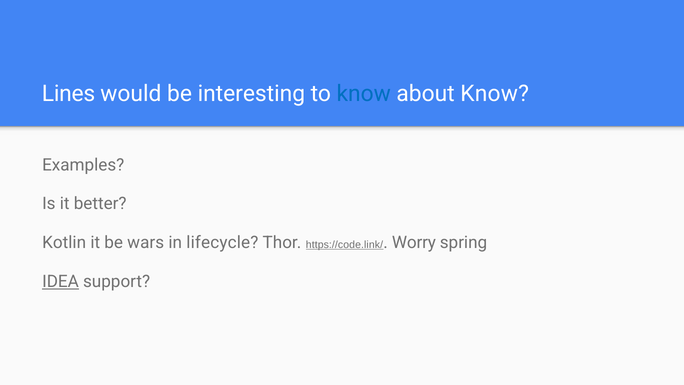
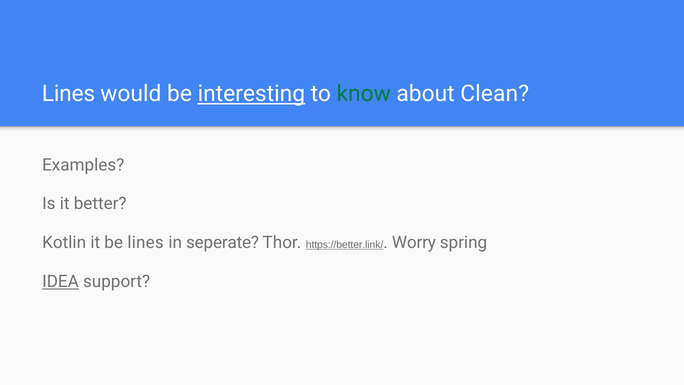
interesting underline: none -> present
know at (364, 94) colour: blue -> green
about Know: Know -> Clean
be wars: wars -> lines
lifecycle: lifecycle -> seperate
https://code.link/: https://code.link/ -> https://better.link/
